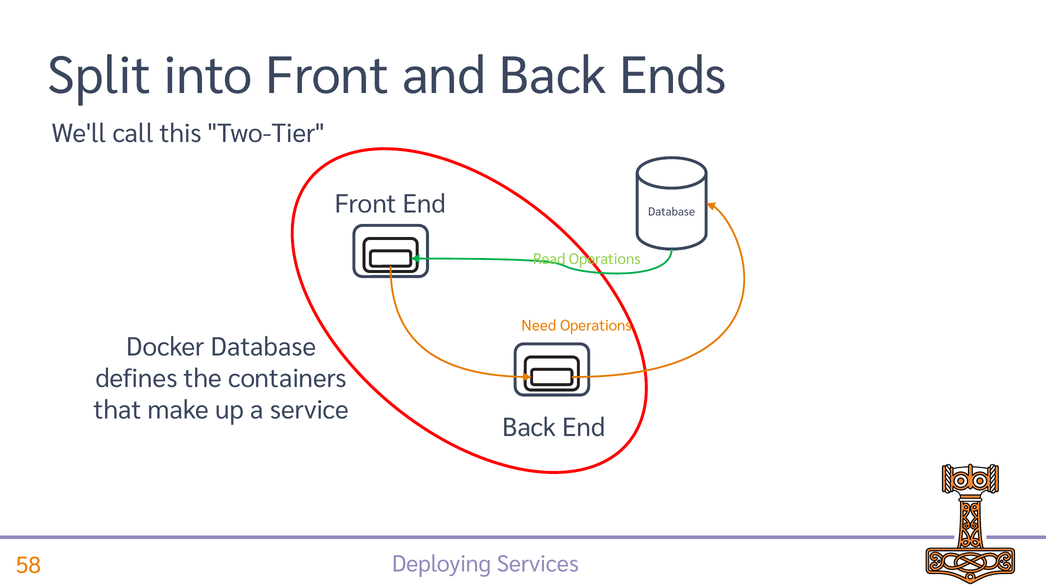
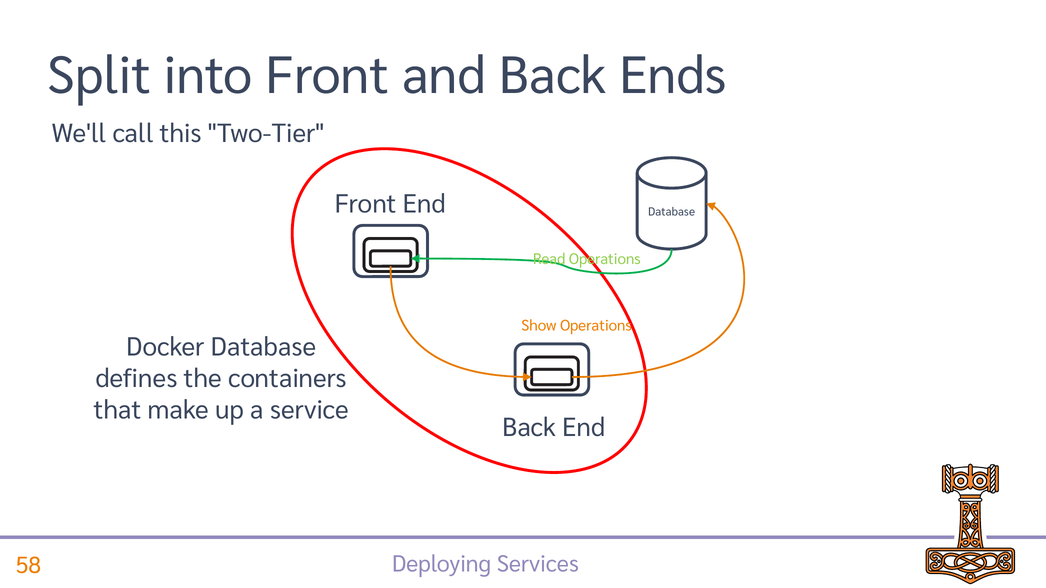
Need: Need -> Show
